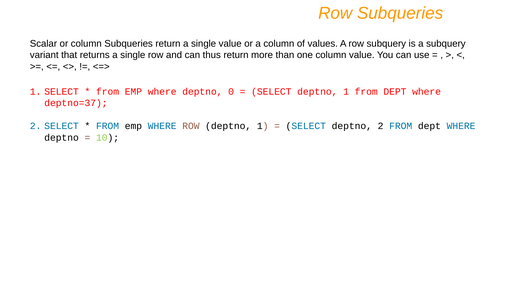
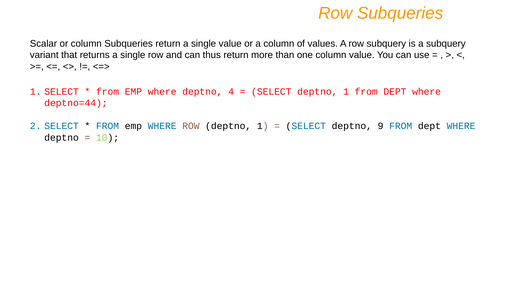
0: 0 -> 4
deptno=37: deptno=37 -> deptno=44
deptno 2: 2 -> 9
